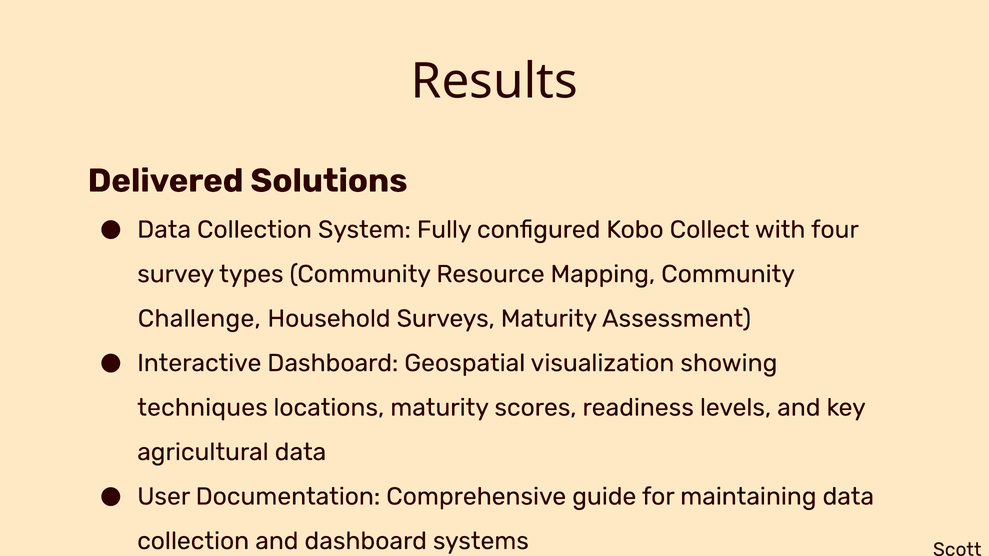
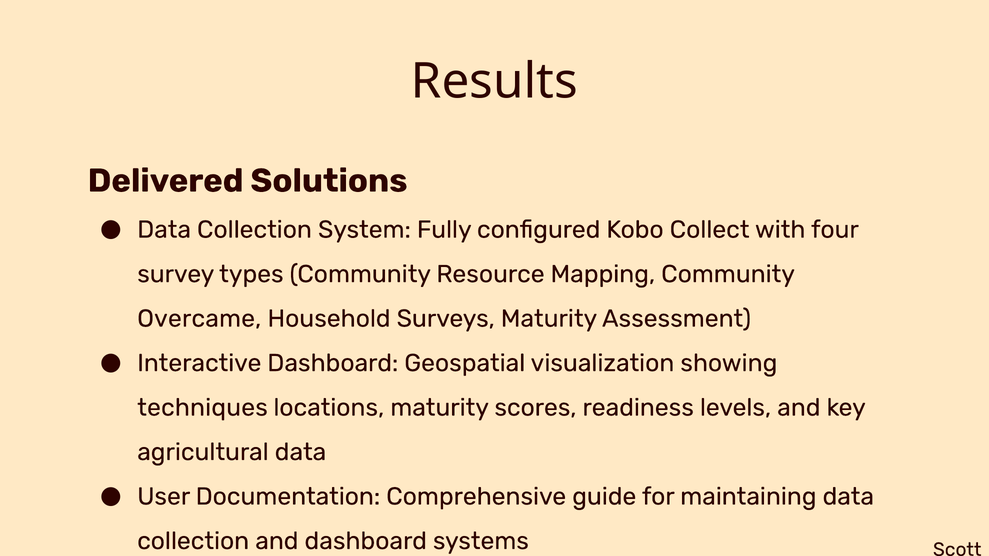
Challenge: Challenge -> Overcame
